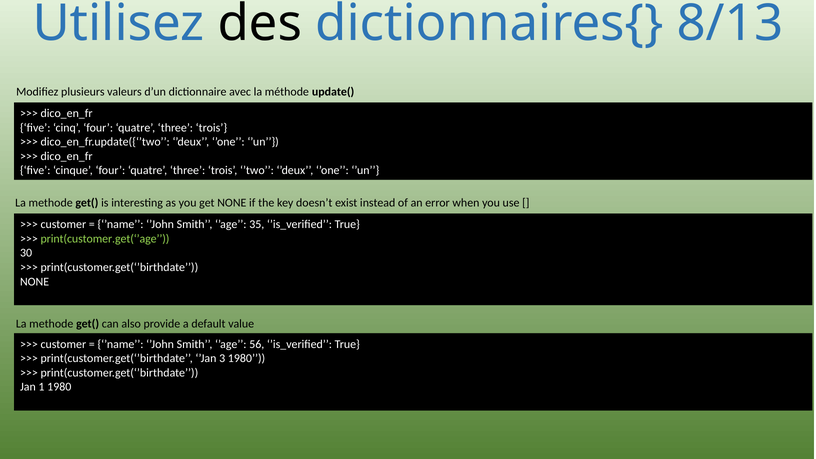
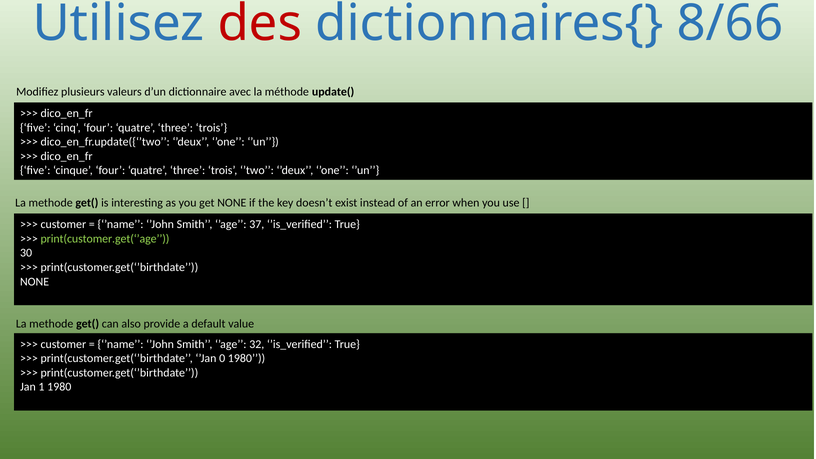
des colour: black -> red
8/13: 8/13 -> 8/66
35: 35 -> 37
56: 56 -> 32
3: 3 -> 0
